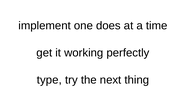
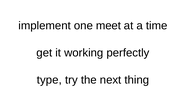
does: does -> meet
